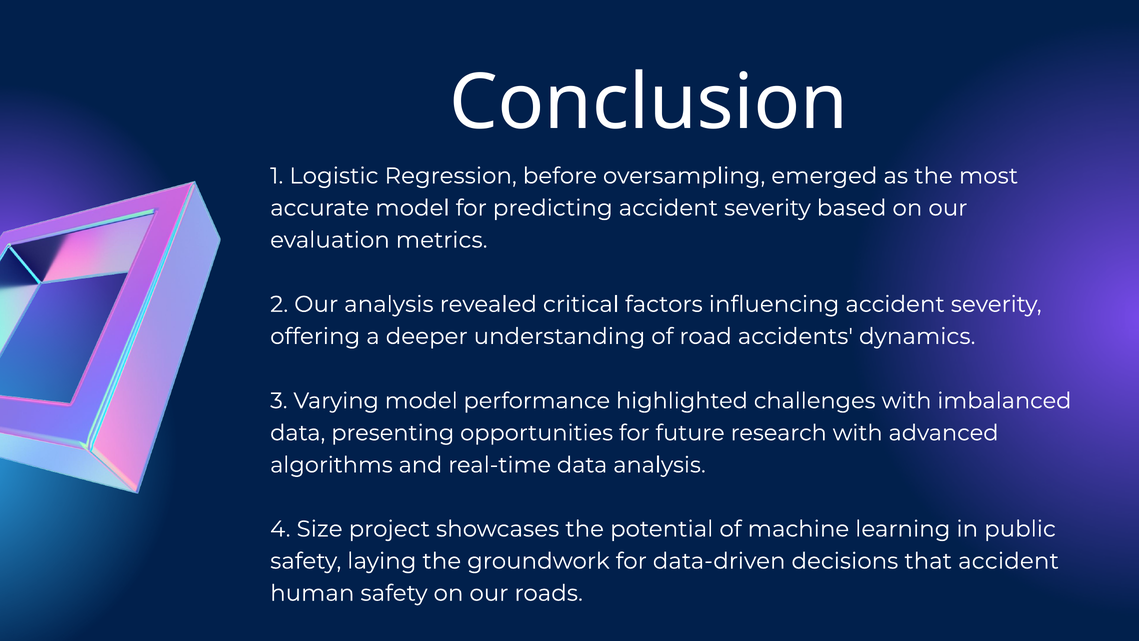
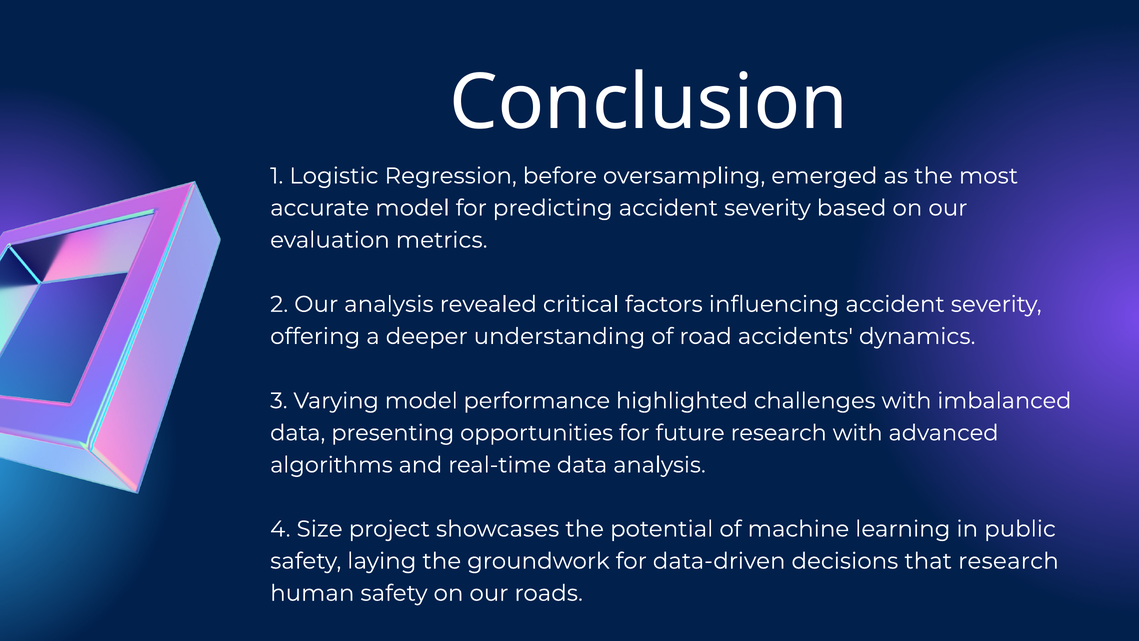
that accident: accident -> research
